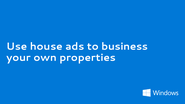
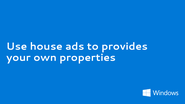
business: business -> provides
